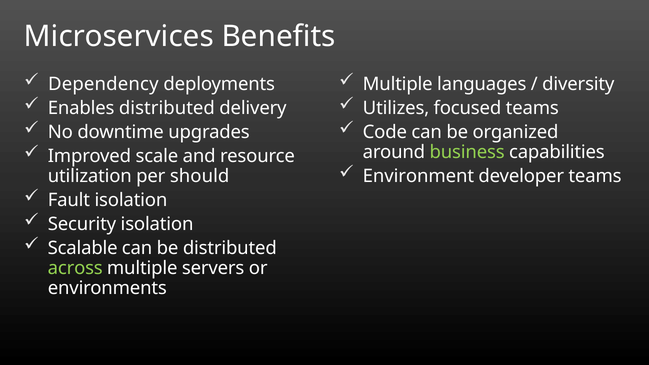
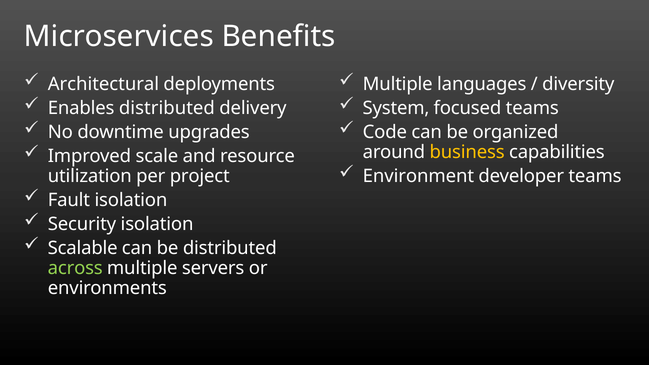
Dependency: Dependency -> Architectural
Utilizes: Utilizes -> System
business colour: light green -> yellow
should: should -> project
